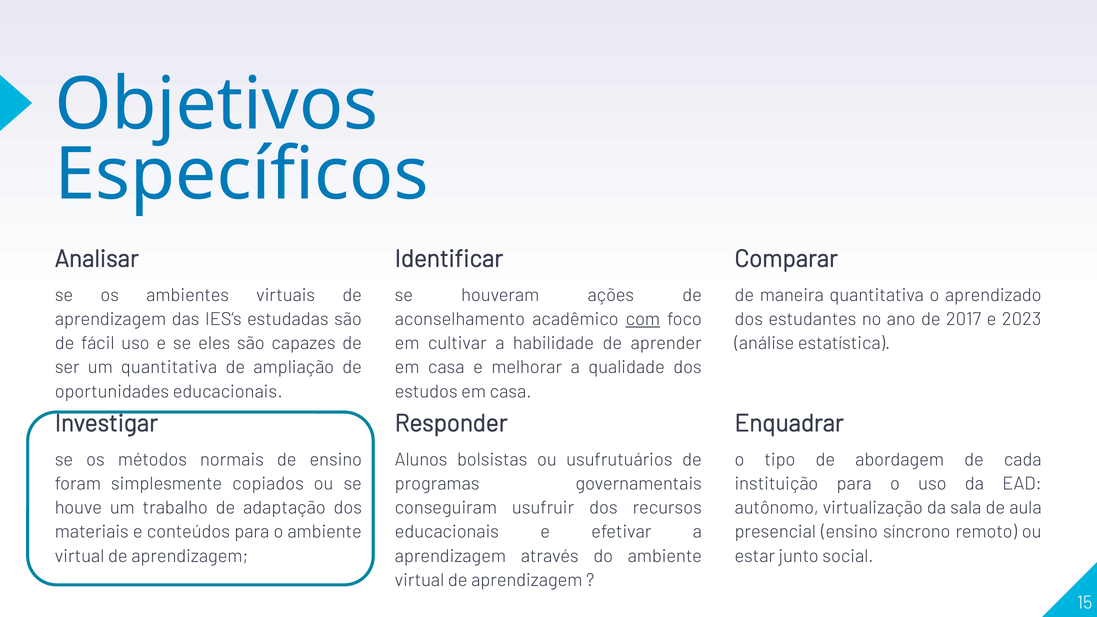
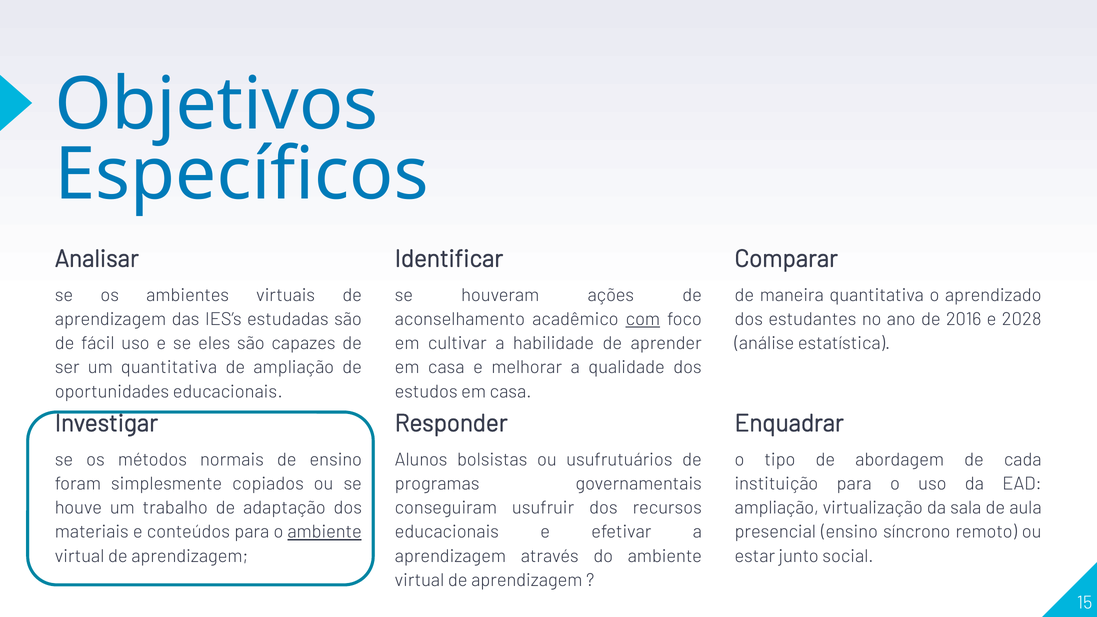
2017: 2017 -> 2016
2023: 2023 -> 2028
autônomo at (777, 508): autônomo -> ampliação
ambiente at (325, 532) underline: none -> present
